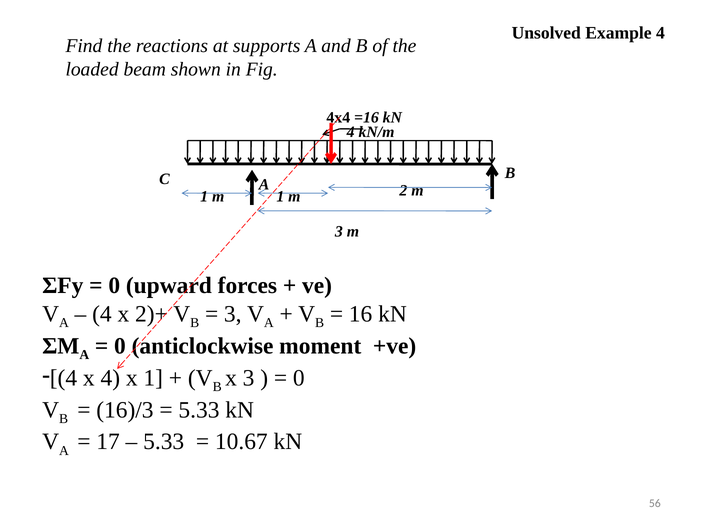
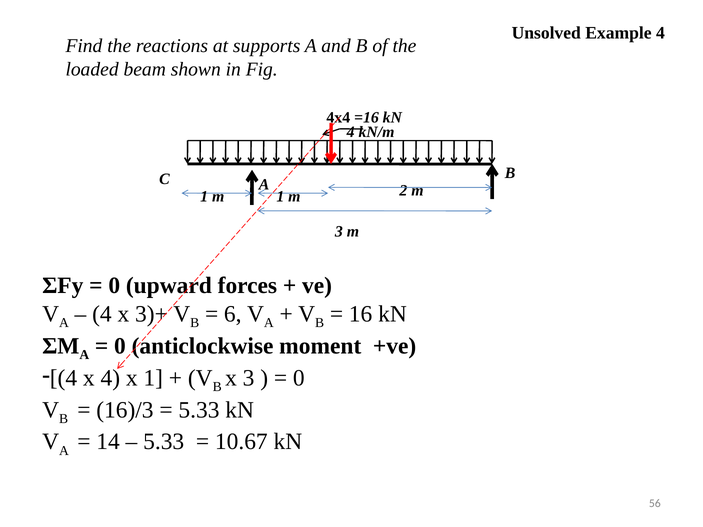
2)+: 2)+ -> 3)+
3 at (233, 314): 3 -> 6
17: 17 -> 14
